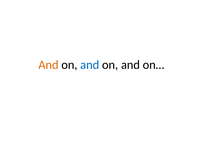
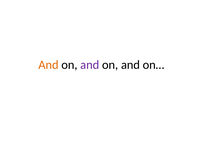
and at (90, 64) colour: blue -> purple
